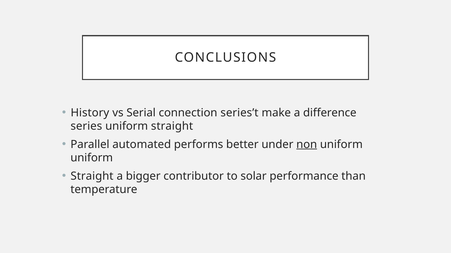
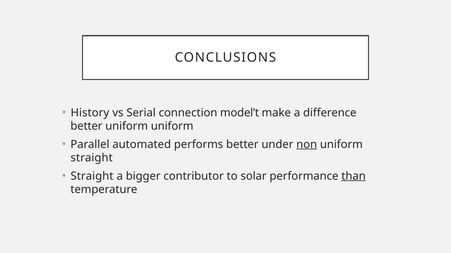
series’t: series’t -> model’t
series at (86, 126): series -> better
uniform straight: straight -> uniform
uniform at (92, 158): uniform -> straight
than underline: none -> present
